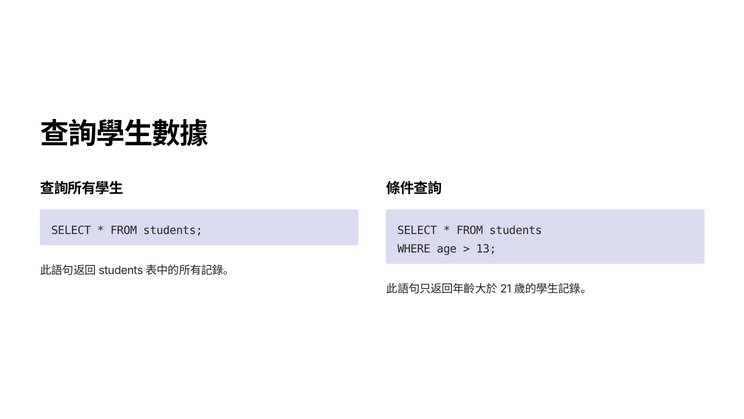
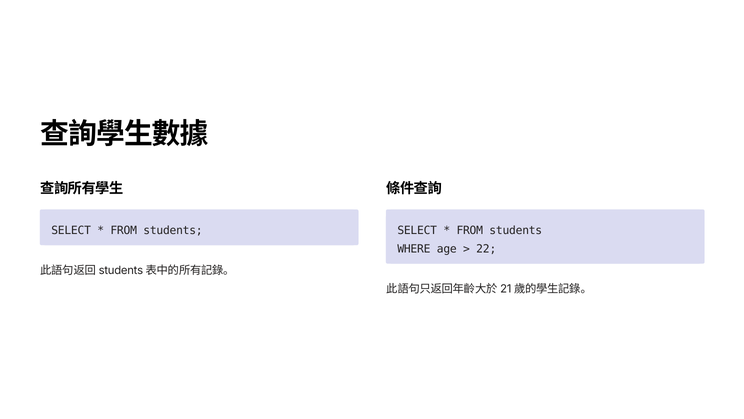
13: 13 -> 22
